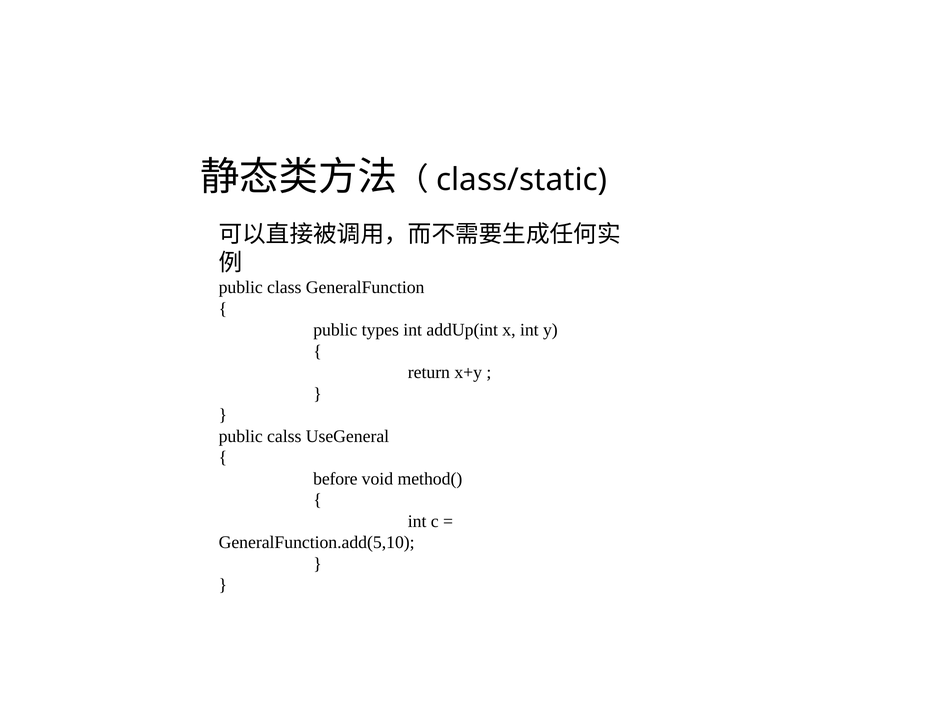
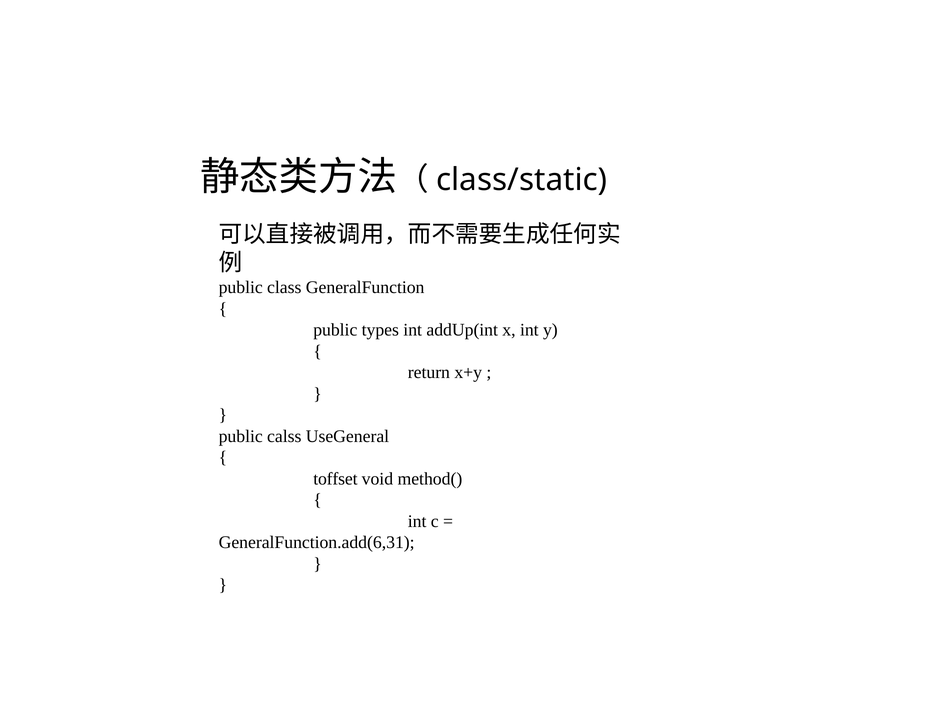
before: before -> toffset
GeneralFunction.add(5,10: GeneralFunction.add(5,10 -> GeneralFunction.add(6,31
